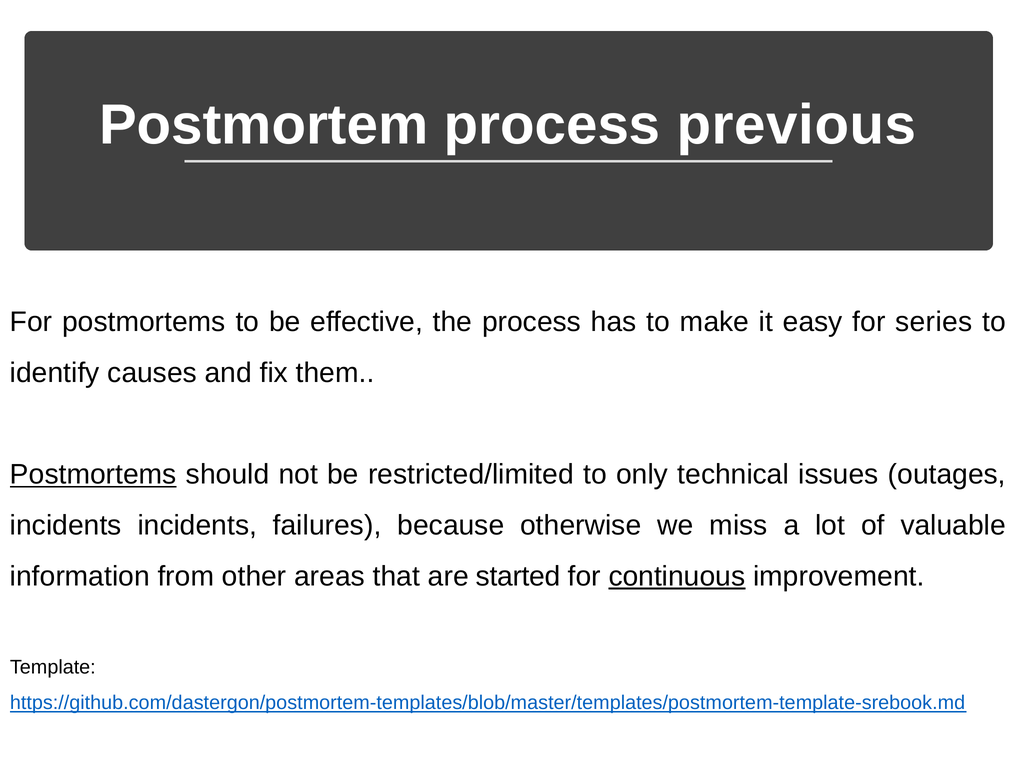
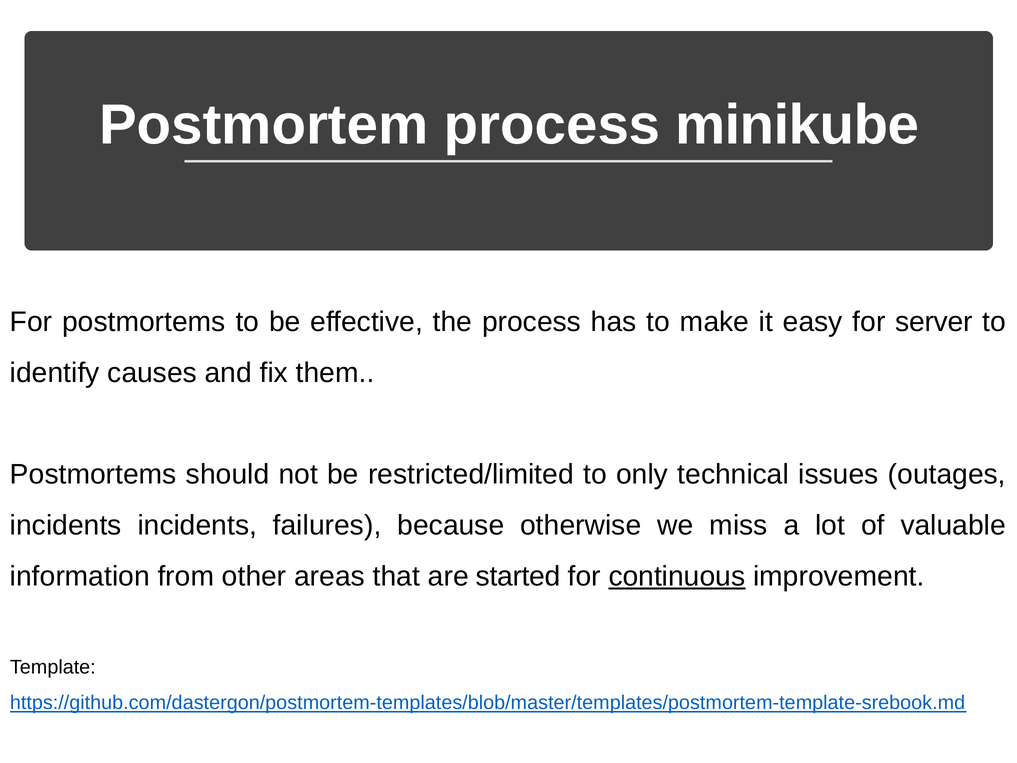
previous: previous -> minikube
series: series -> server
Postmortems at (93, 474) underline: present -> none
